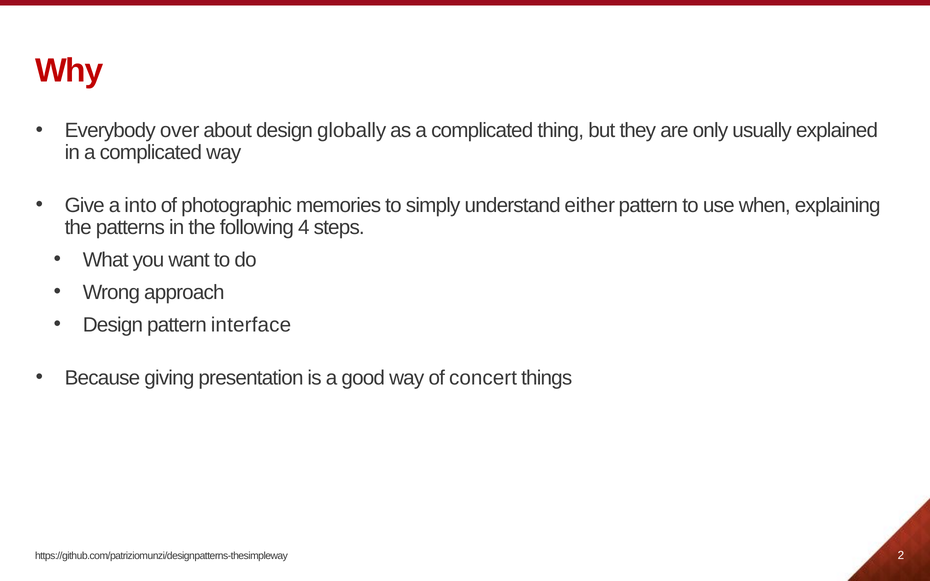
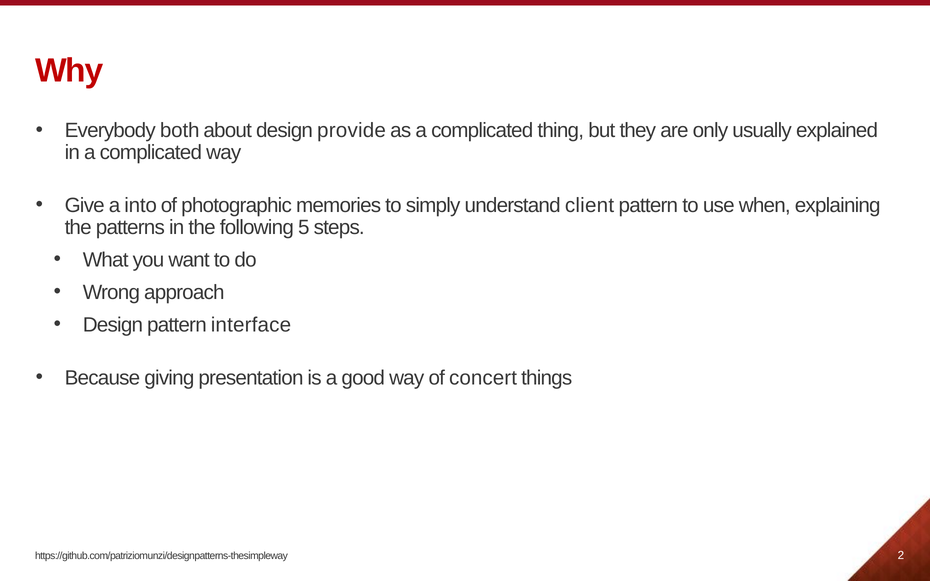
over: over -> both
globally: globally -> provide
either: either -> client
4: 4 -> 5
